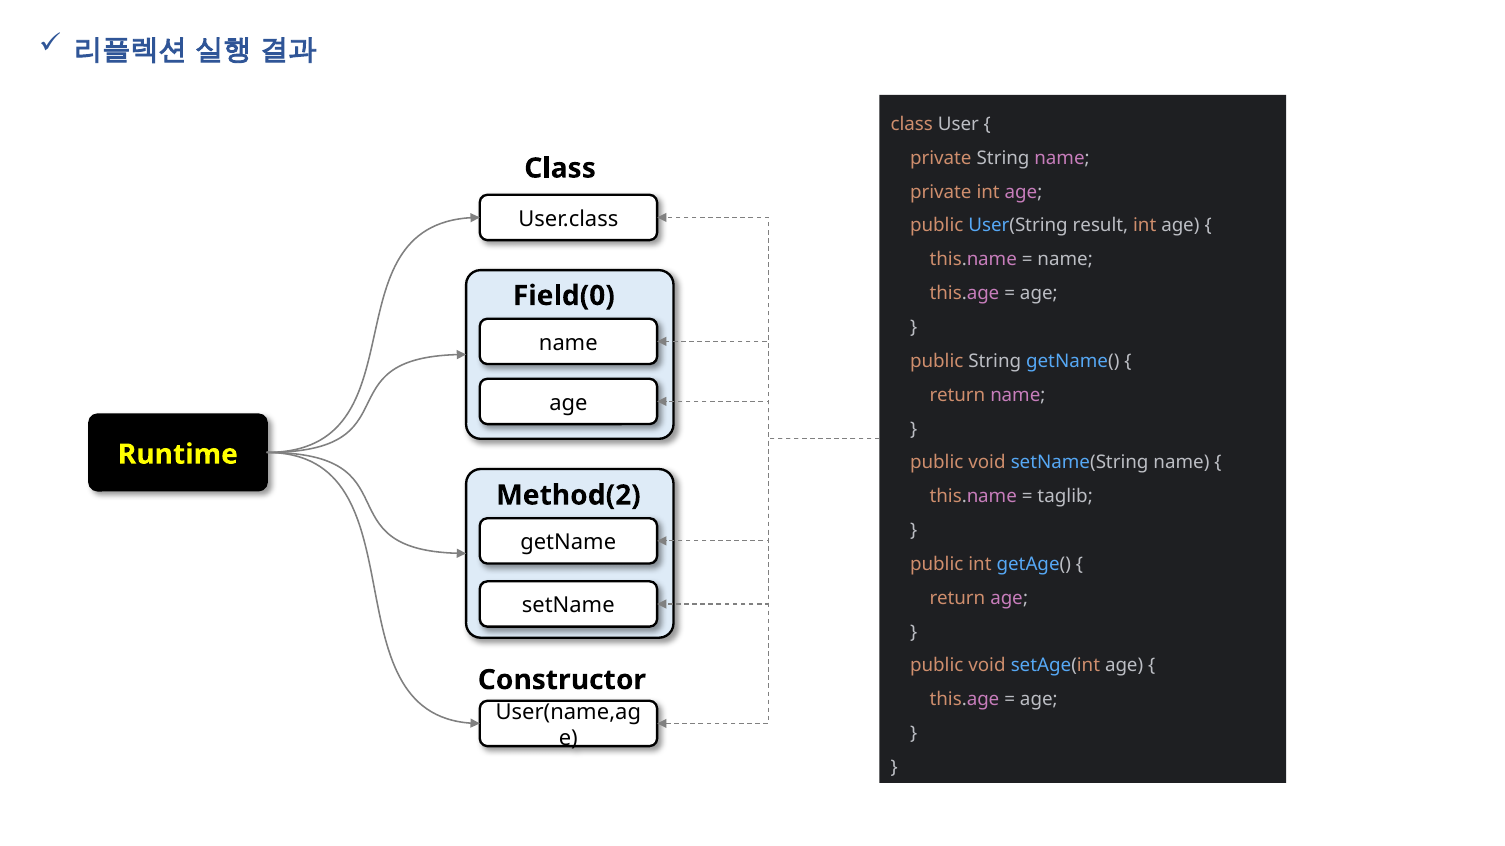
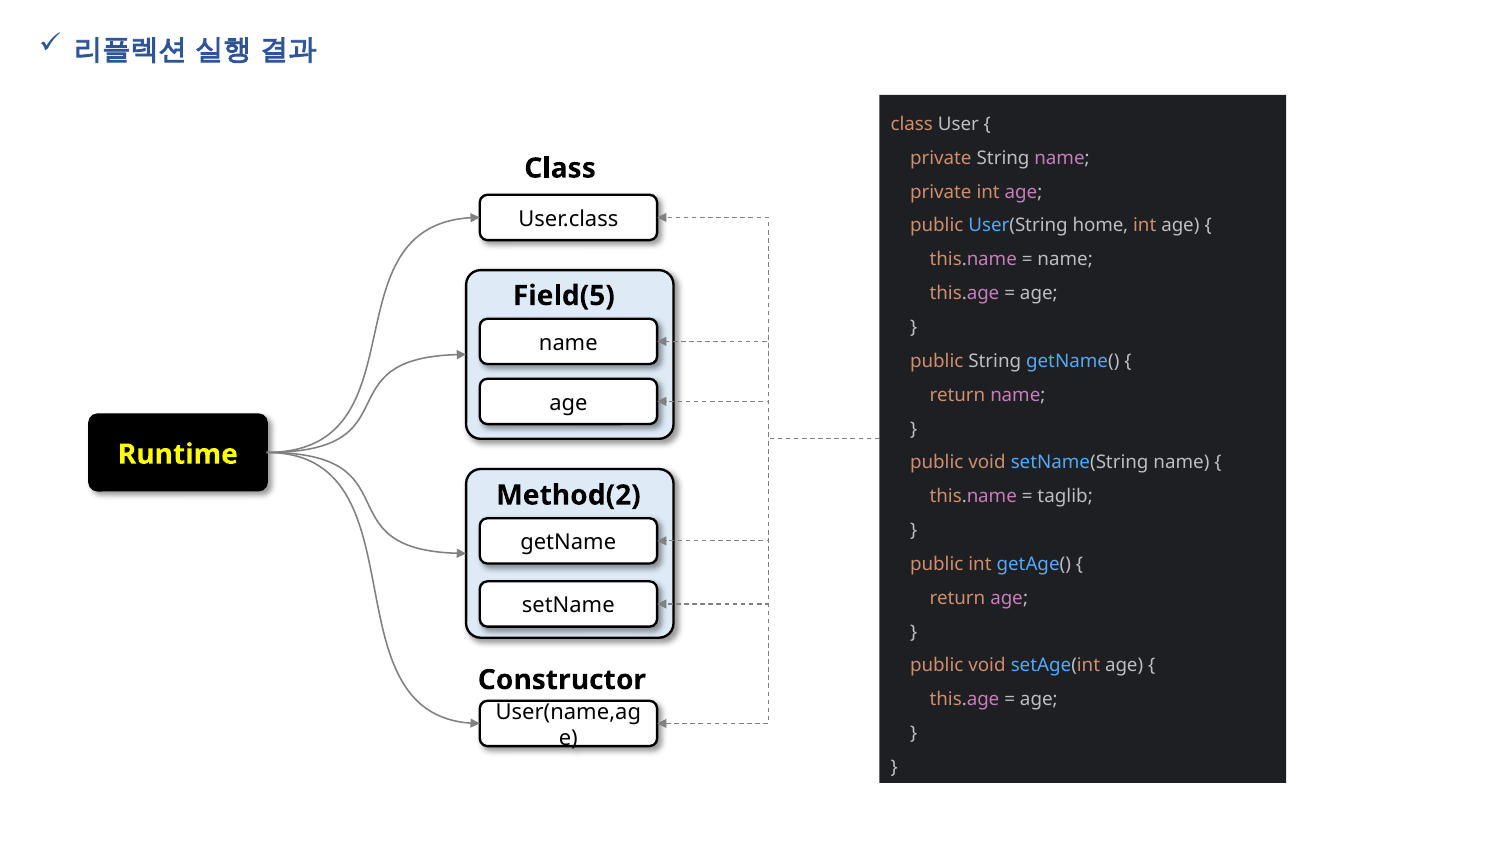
result: result -> home
Field(0: Field(0 -> Field(5
